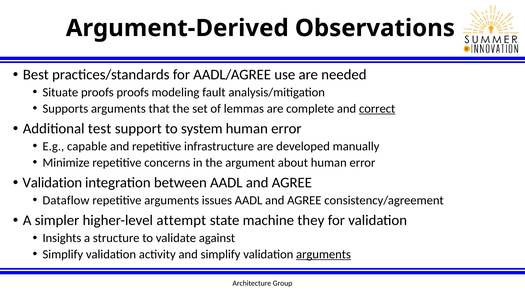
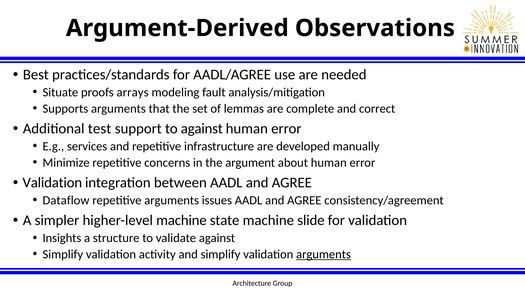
proofs proofs: proofs -> arrays
correct underline: present -> none
to system: system -> against
capable: capable -> services
higher-level attempt: attempt -> machine
they: they -> slide
